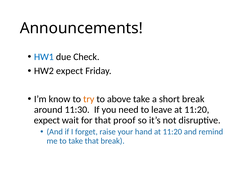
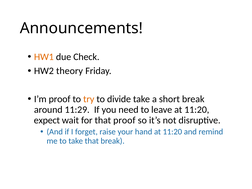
HW1 colour: blue -> orange
HW2 expect: expect -> theory
I’m know: know -> proof
above: above -> divide
11:30: 11:30 -> 11:29
